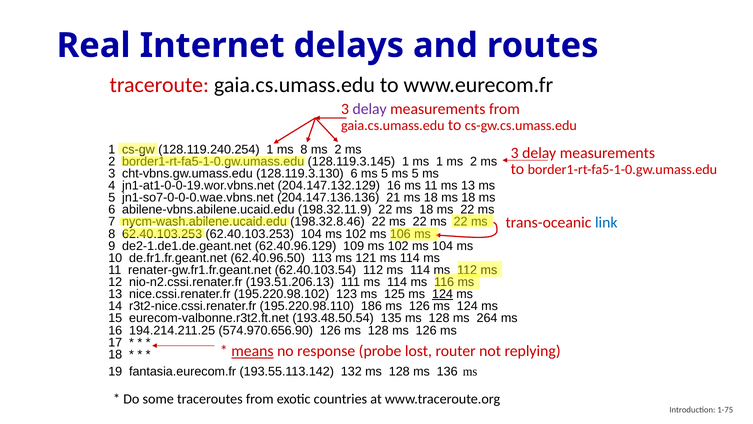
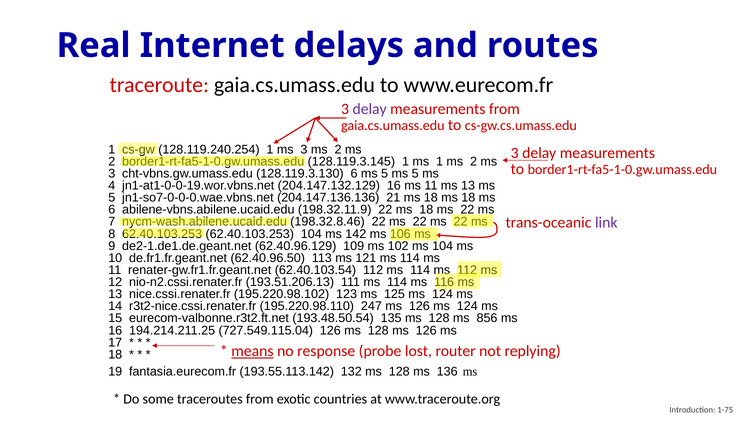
1 ms 8: 8 -> 3
link colour: blue -> purple
104 ms 102: 102 -> 142
124 at (442, 294) underline: present -> none
186: 186 -> 247
264: 264 -> 856
574.970.656.90: 574.970.656.90 -> 727.549.115.04
